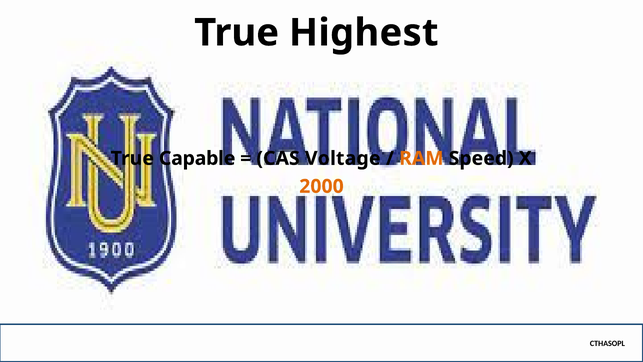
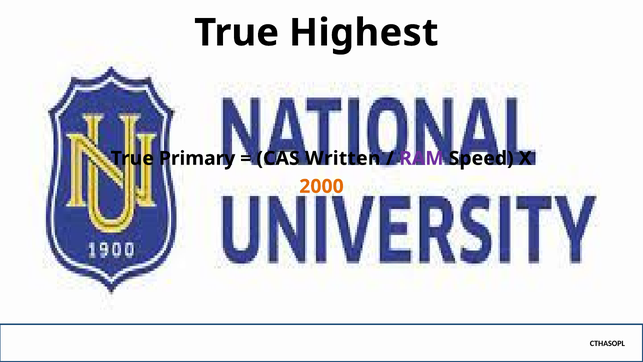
Capable: Capable -> Primary
Voltage: Voltage -> Written
RAM colour: orange -> purple
